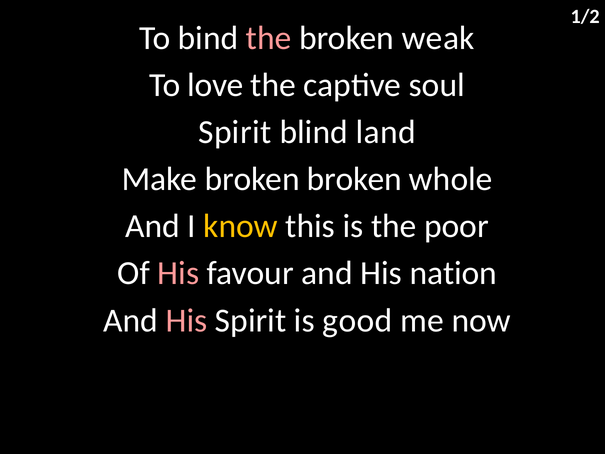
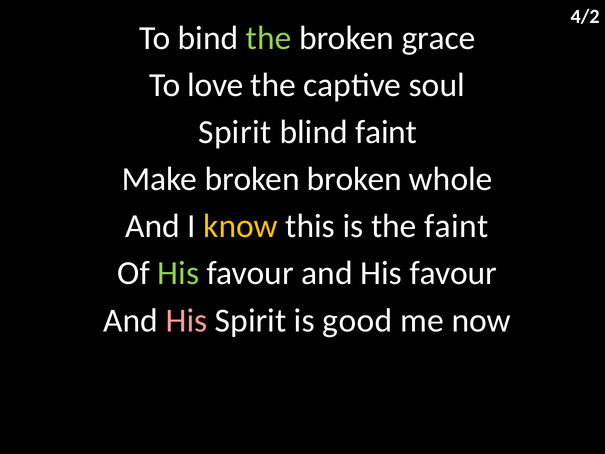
1/2: 1/2 -> 4/2
the at (269, 38) colour: pink -> light green
weak: weak -> grace
blind land: land -> faint
the poor: poor -> faint
His at (178, 273) colour: pink -> light green
and His nation: nation -> favour
